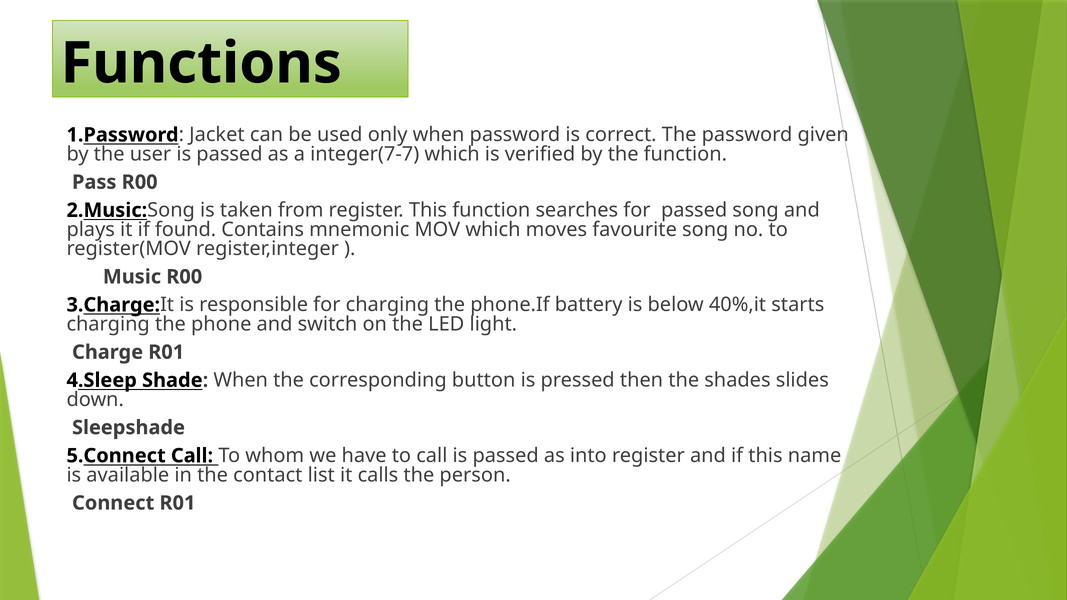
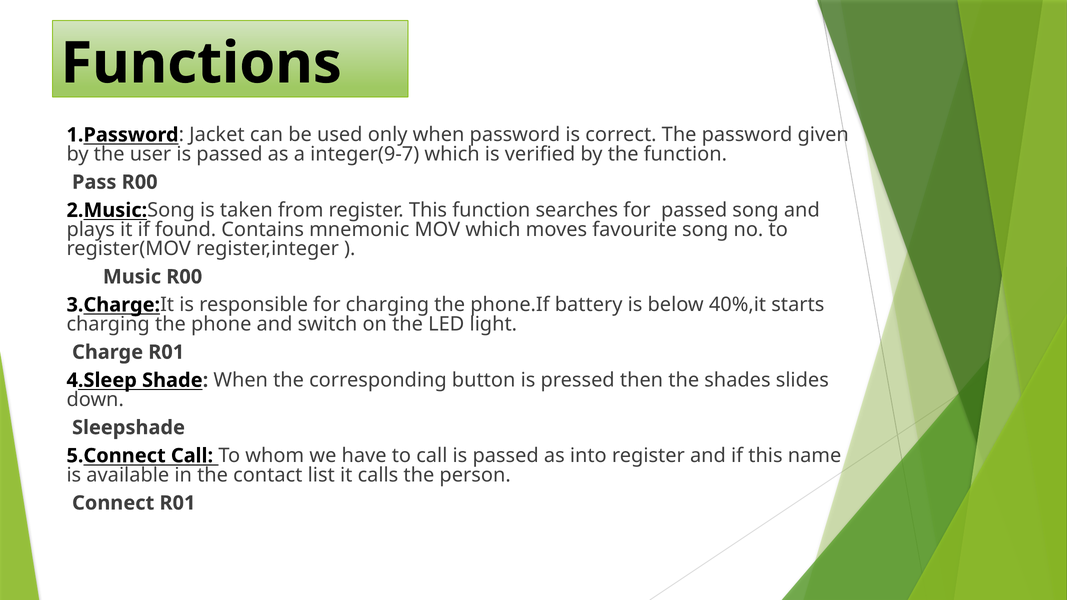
integer(7-7: integer(7-7 -> integer(9-7
